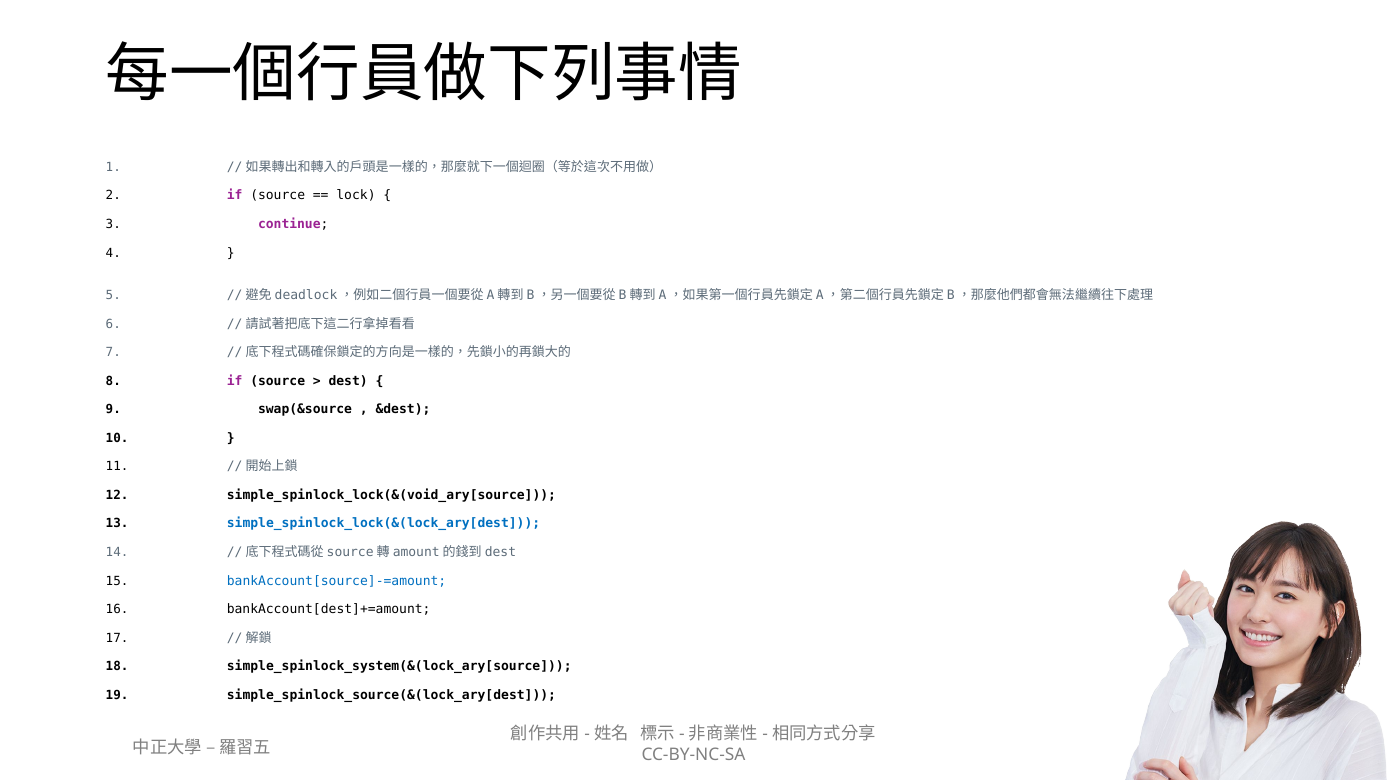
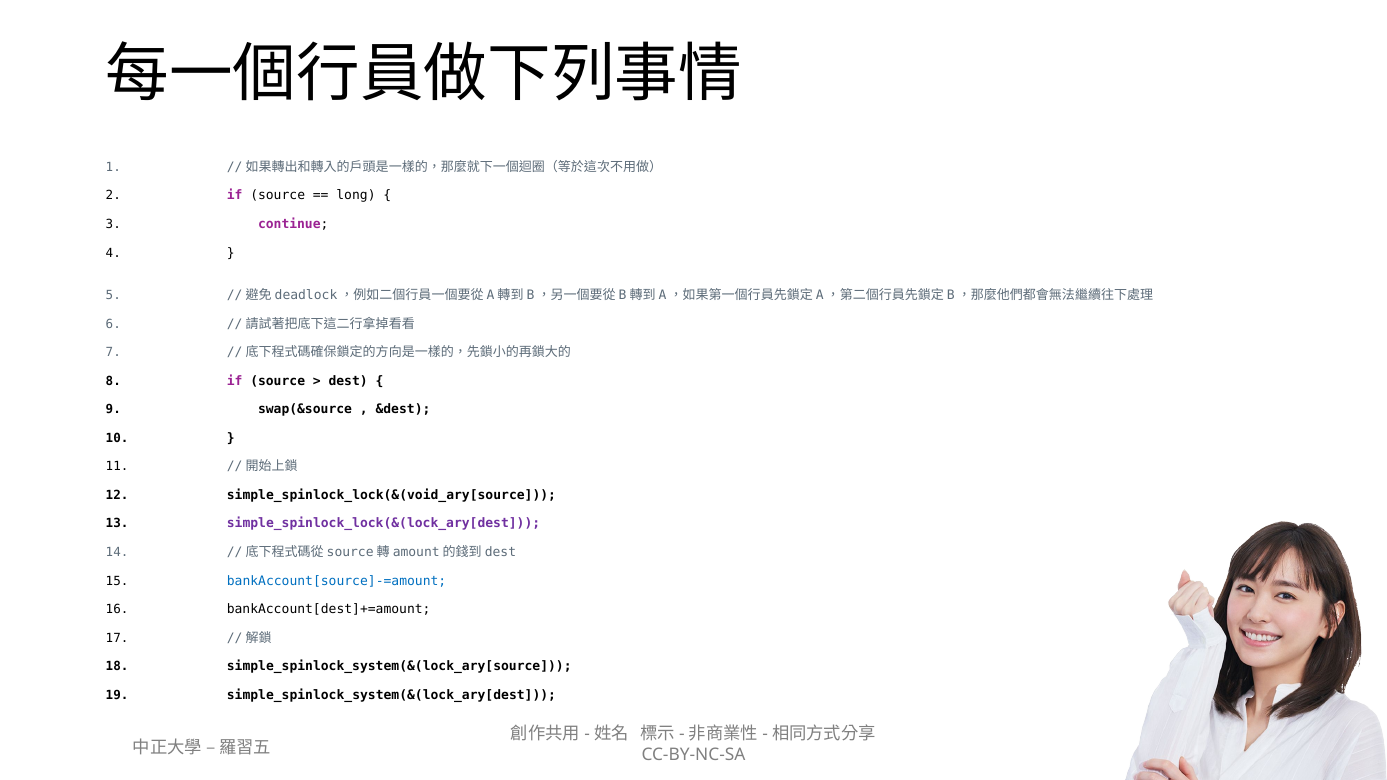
lock: lock -> long
simple_spinlock_lock(&(lock_ary[dest colour: blue -> purple
simple_spinlock_source(&(lock_ary[dest: simple_spinlock_source(&(lock_ary[dest -> simple_spinlock_system(&(lock_ary[dest
